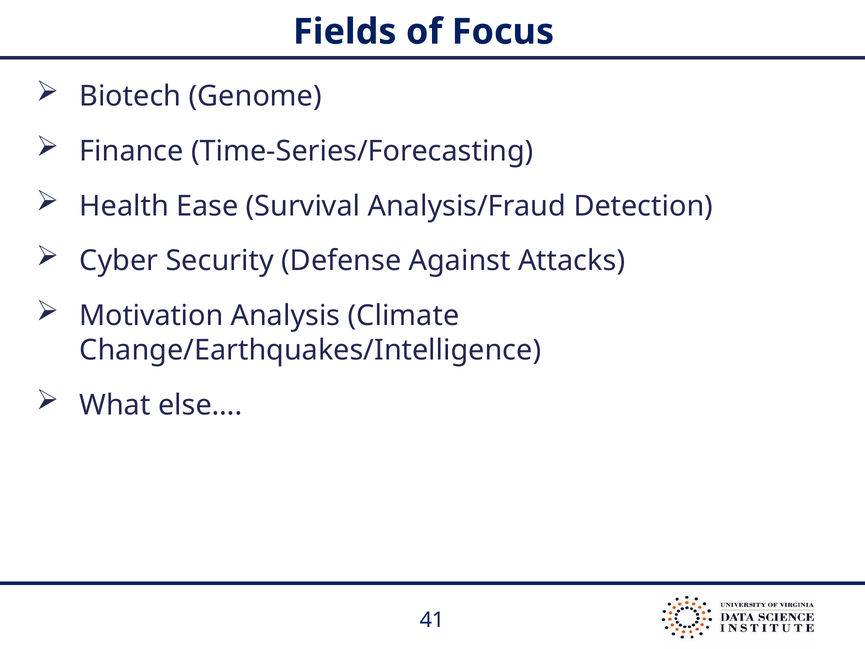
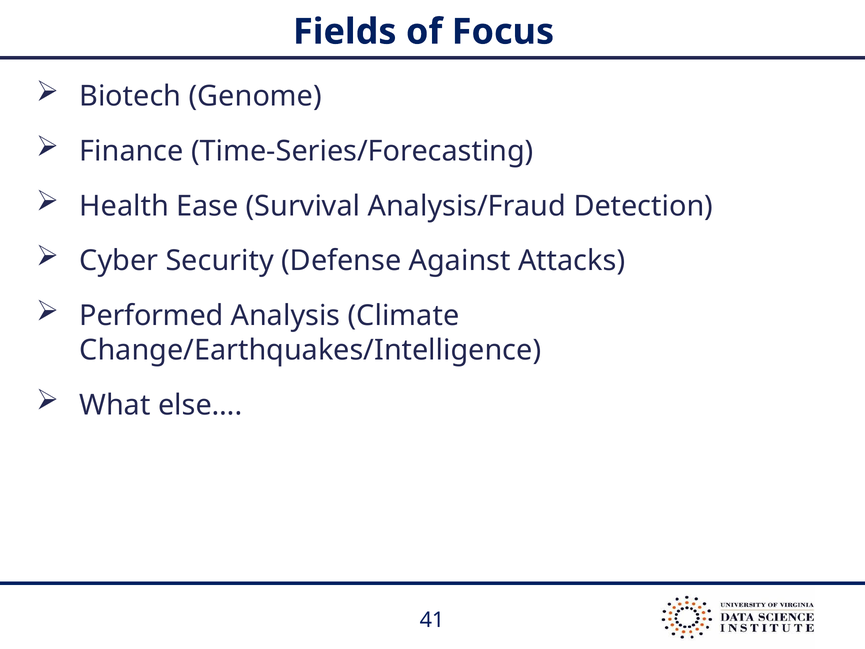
Motivation: Motivation -> Performed
